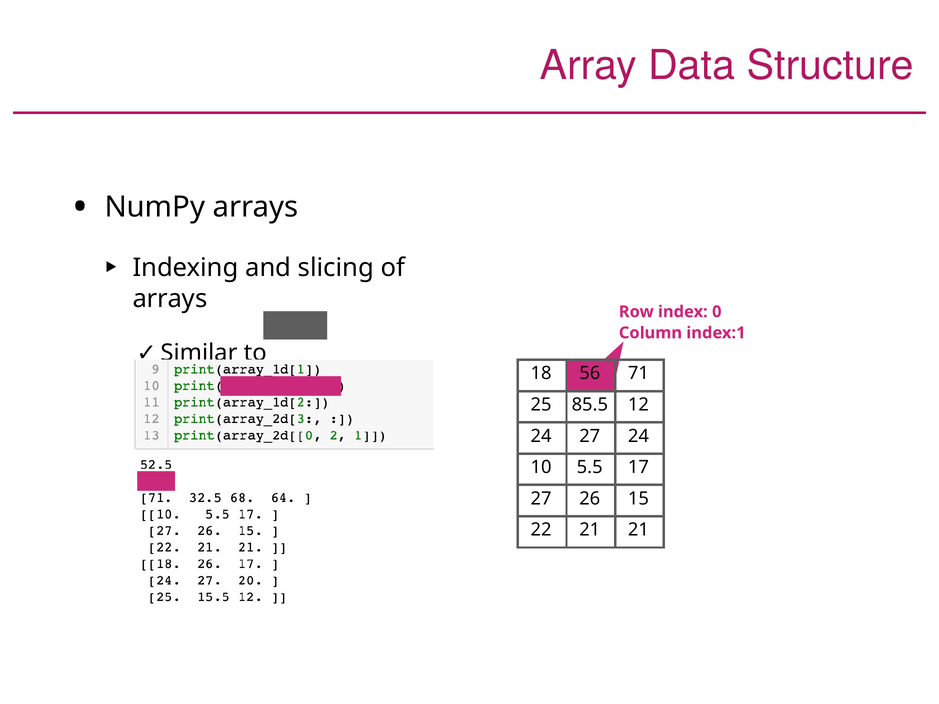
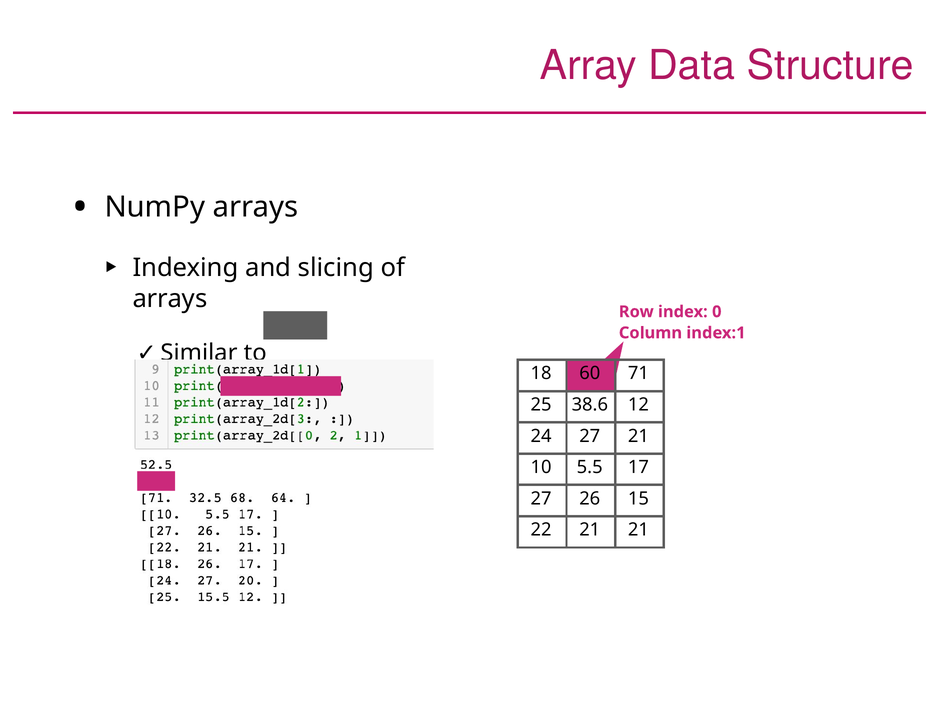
56: 56 -> 60
85.5: 85.5 -> 38.6
27 24: 24 -> 21
